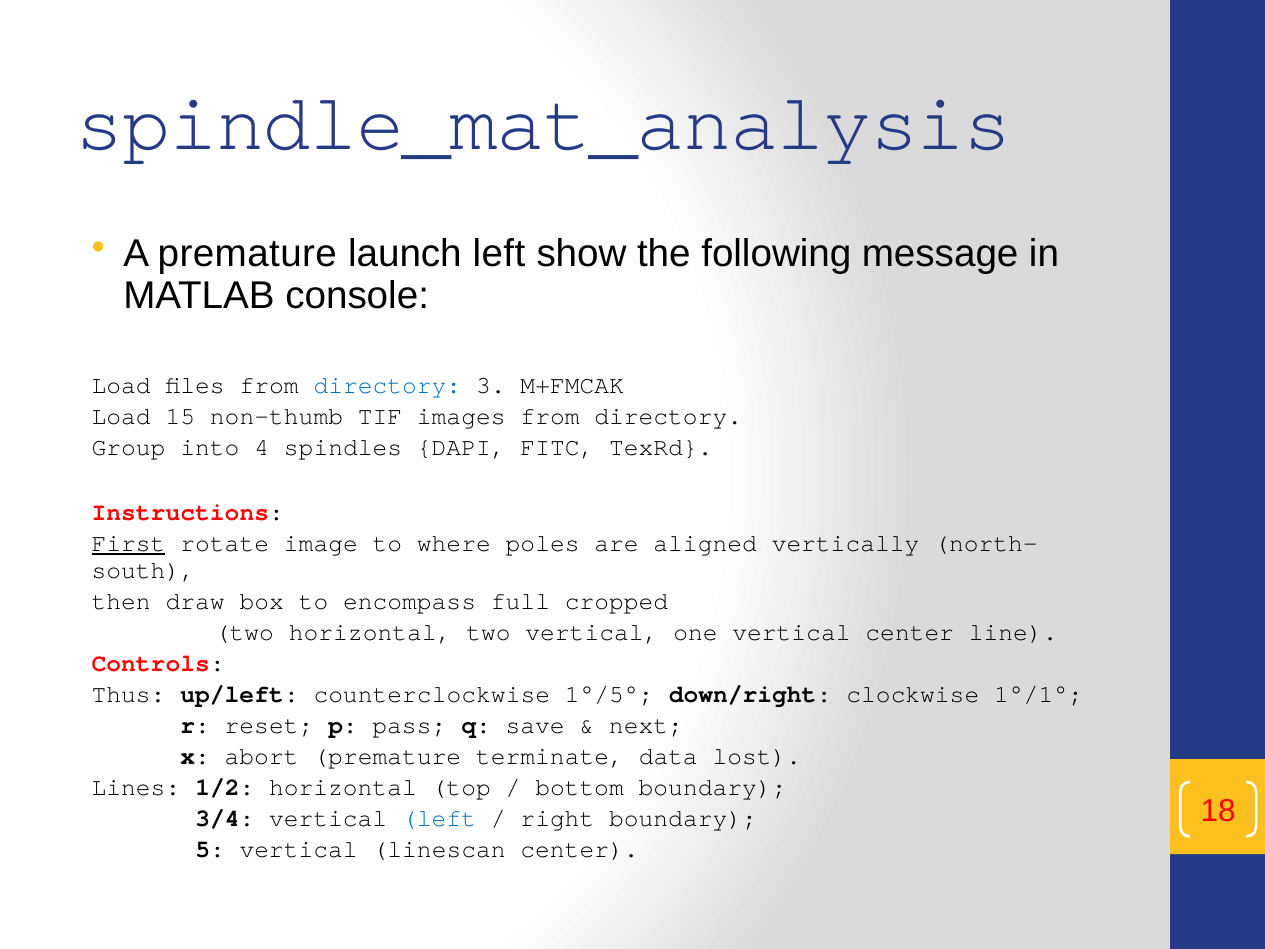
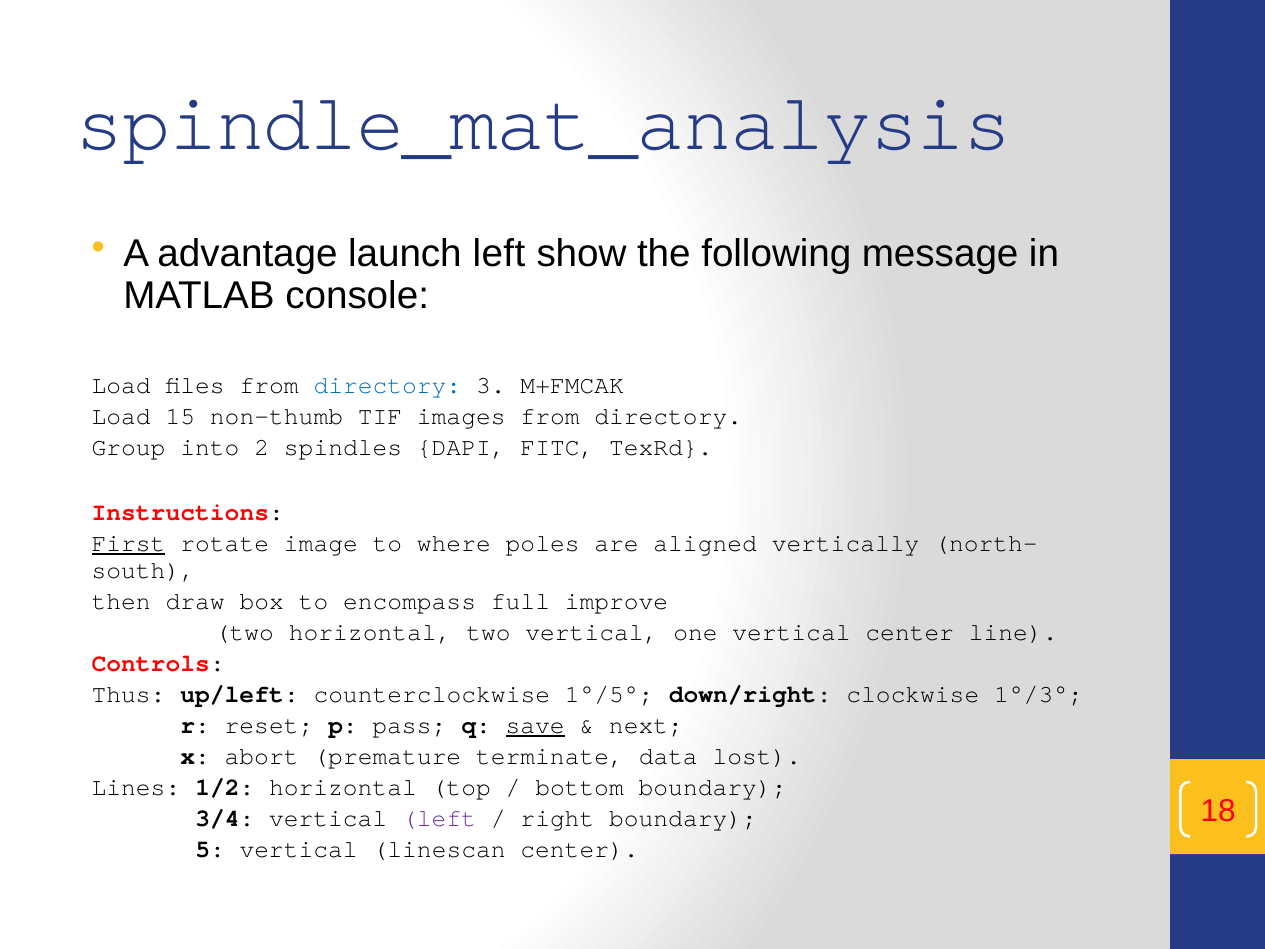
A premature: premature -> advantage
4: 4 -> 2
cropped: cropped -> improve
1°/1°: 1°/1° -> 1°/3°
save underline: none -> present
left at (439, 818) colour: blue -> purple
